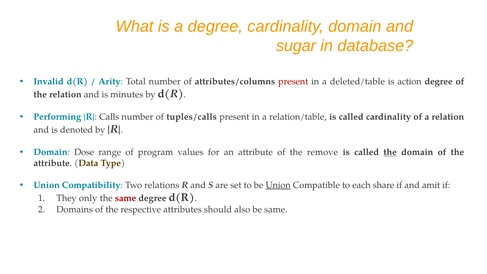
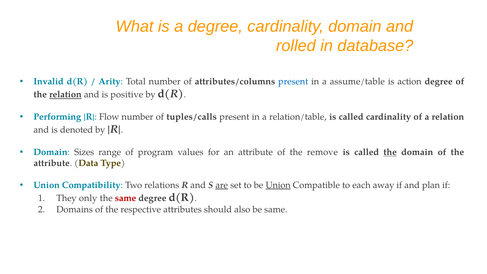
sugar: sugar -> rolled
present at (293, 82) colour: red -> blue
deleted/table: deleted/table -> assume/table
relation at (65, 95) underline: none -> present
minutes: minutes -> positive
Calls: Calls -> Flow
Dose: Dose -> Sizes
are underline: none -> present
share: share -> away
amit: amit -> plan
